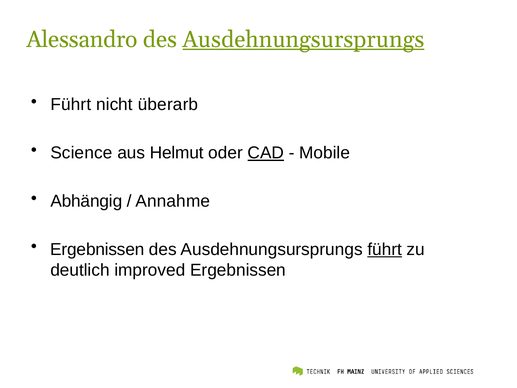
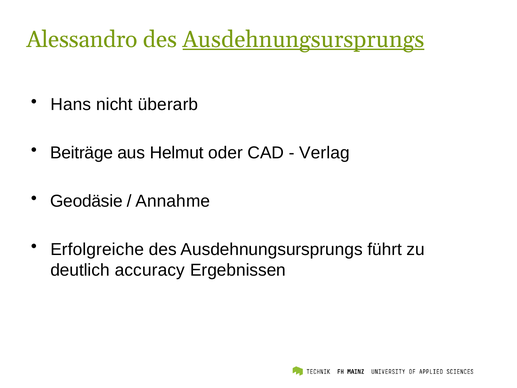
Führt at (71, 105): Führt -> Hans
Science: Science -> Beiträge
CAD underline: present -> none
Mobile: Mobile -> Verlag
Abhängig: Abhängig -> Geodäsie
Ergebnissen at (97, 249): Ergebnissen -> Erfolgreiche
führt at (385, 249) underline: present -> none
improved: improved -> accuracy
